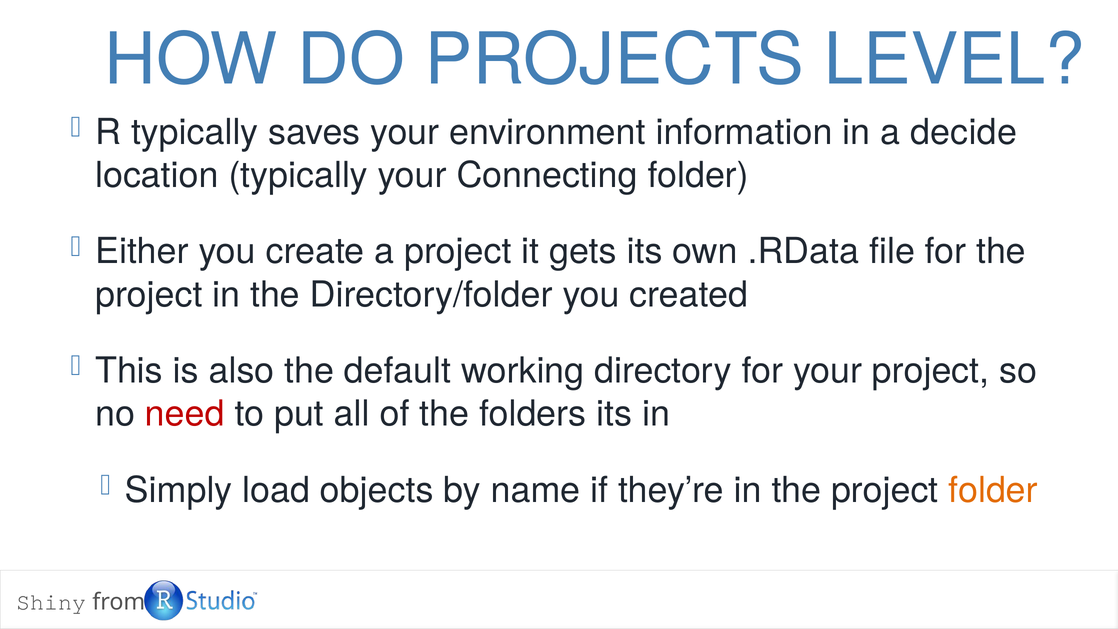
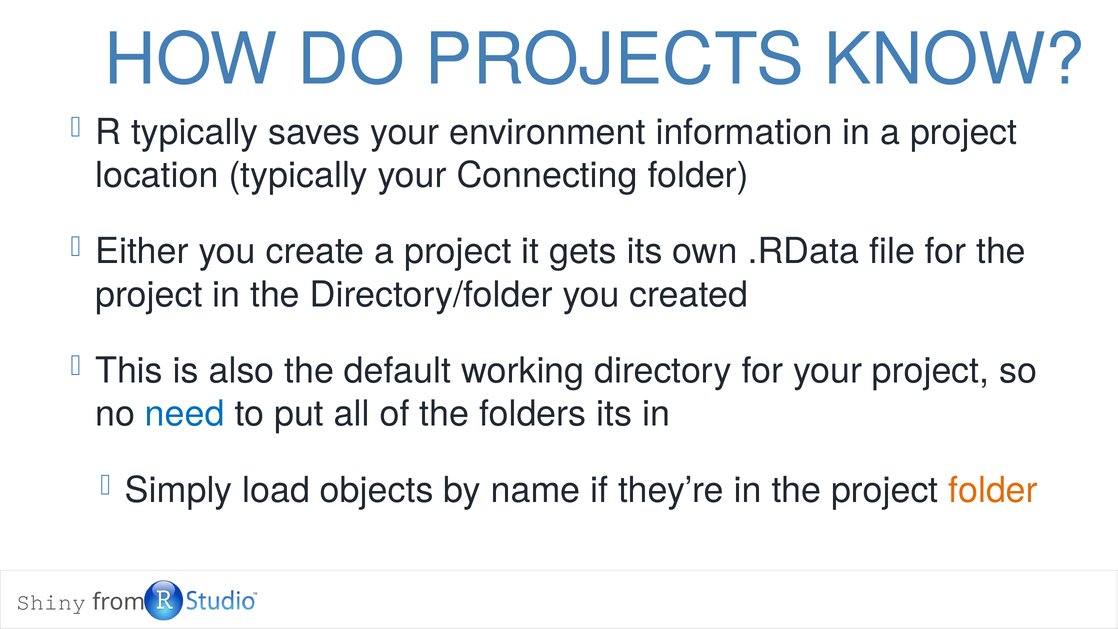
LEVEL: LEVEL -> KNOW
in a decide: decide -> project
need colour: red -> blue
